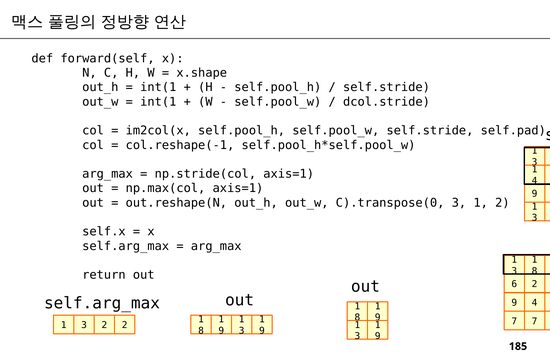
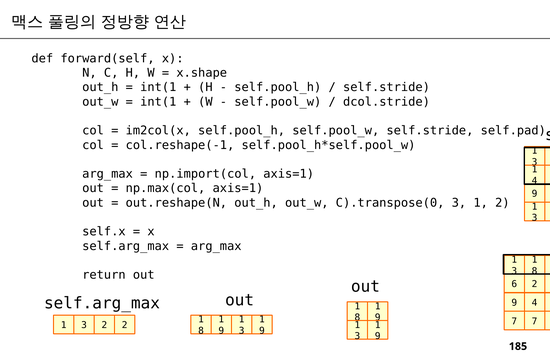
np.stride(col: np.stride(col -> np.import(col
